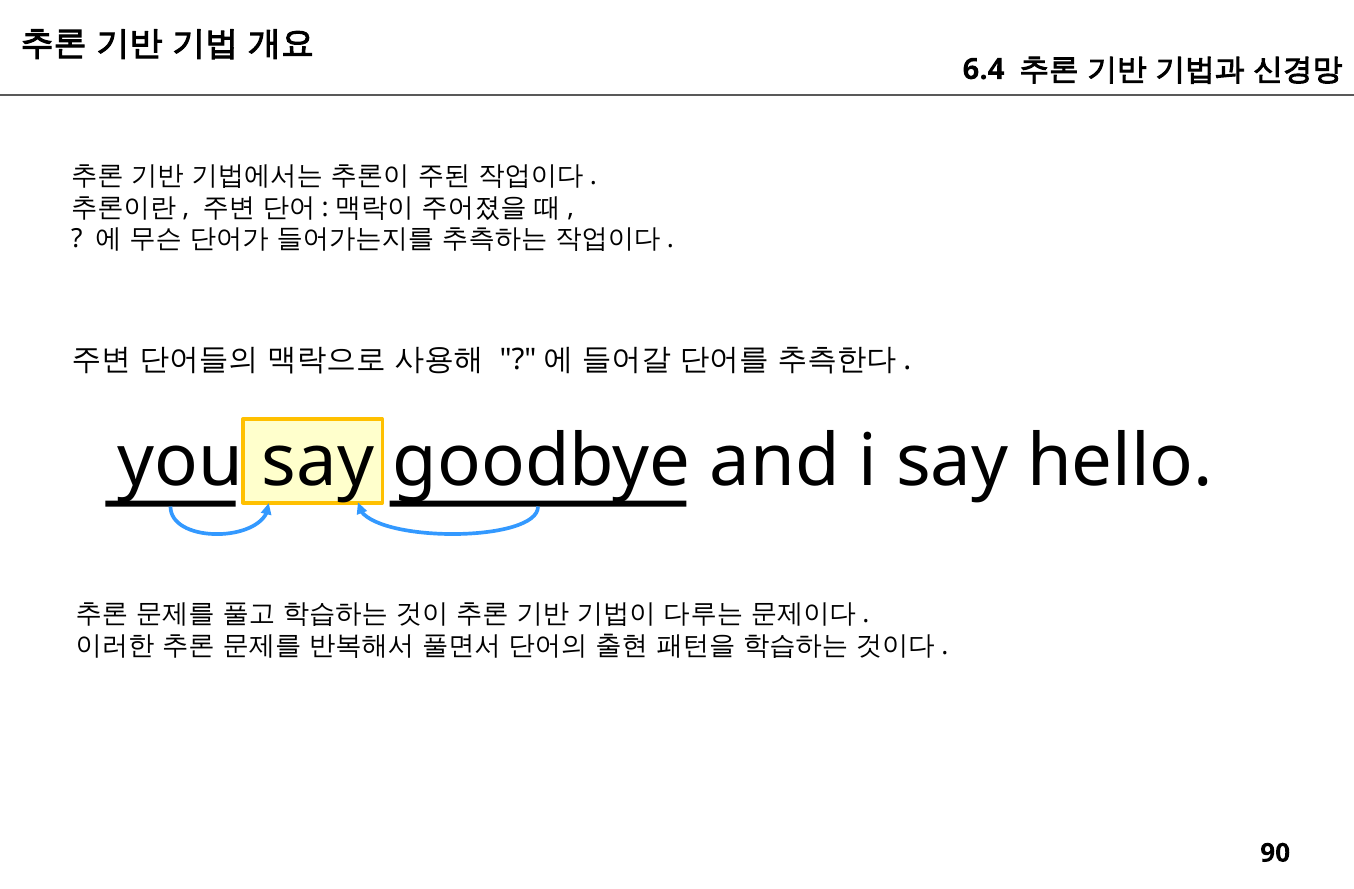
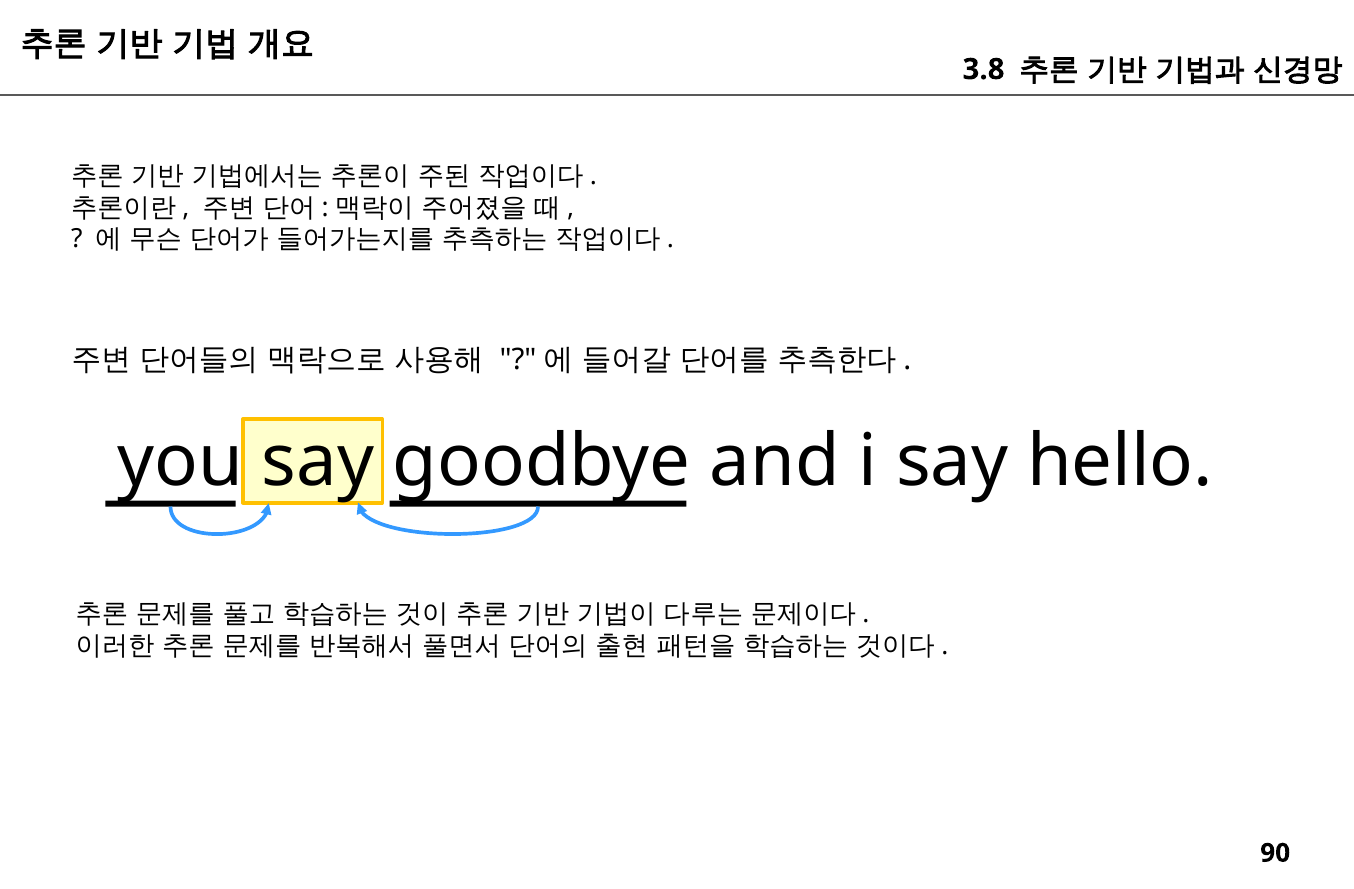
6.4: 6.4 -> 3.8
